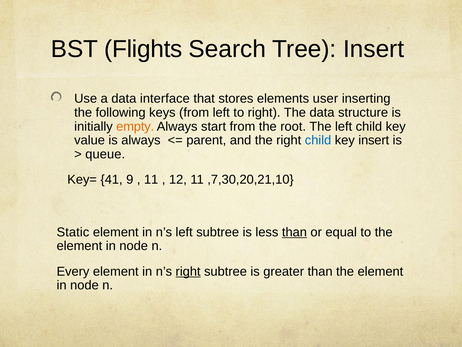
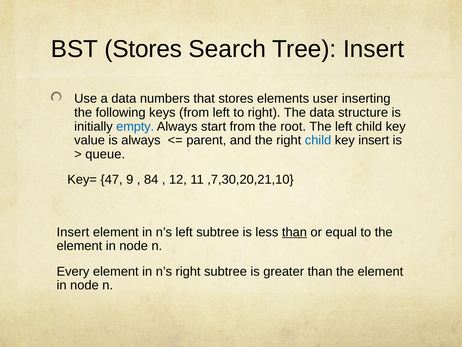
BST Flights: Flights -> Stores
interface: interface -> numbers
empty colour: orange -> blue
41: 41 -> 47
11 at (151, 179): 11 -> 84
Static at (73, 232): Static -> Insert
right at (188, 271) underline: present -> none
